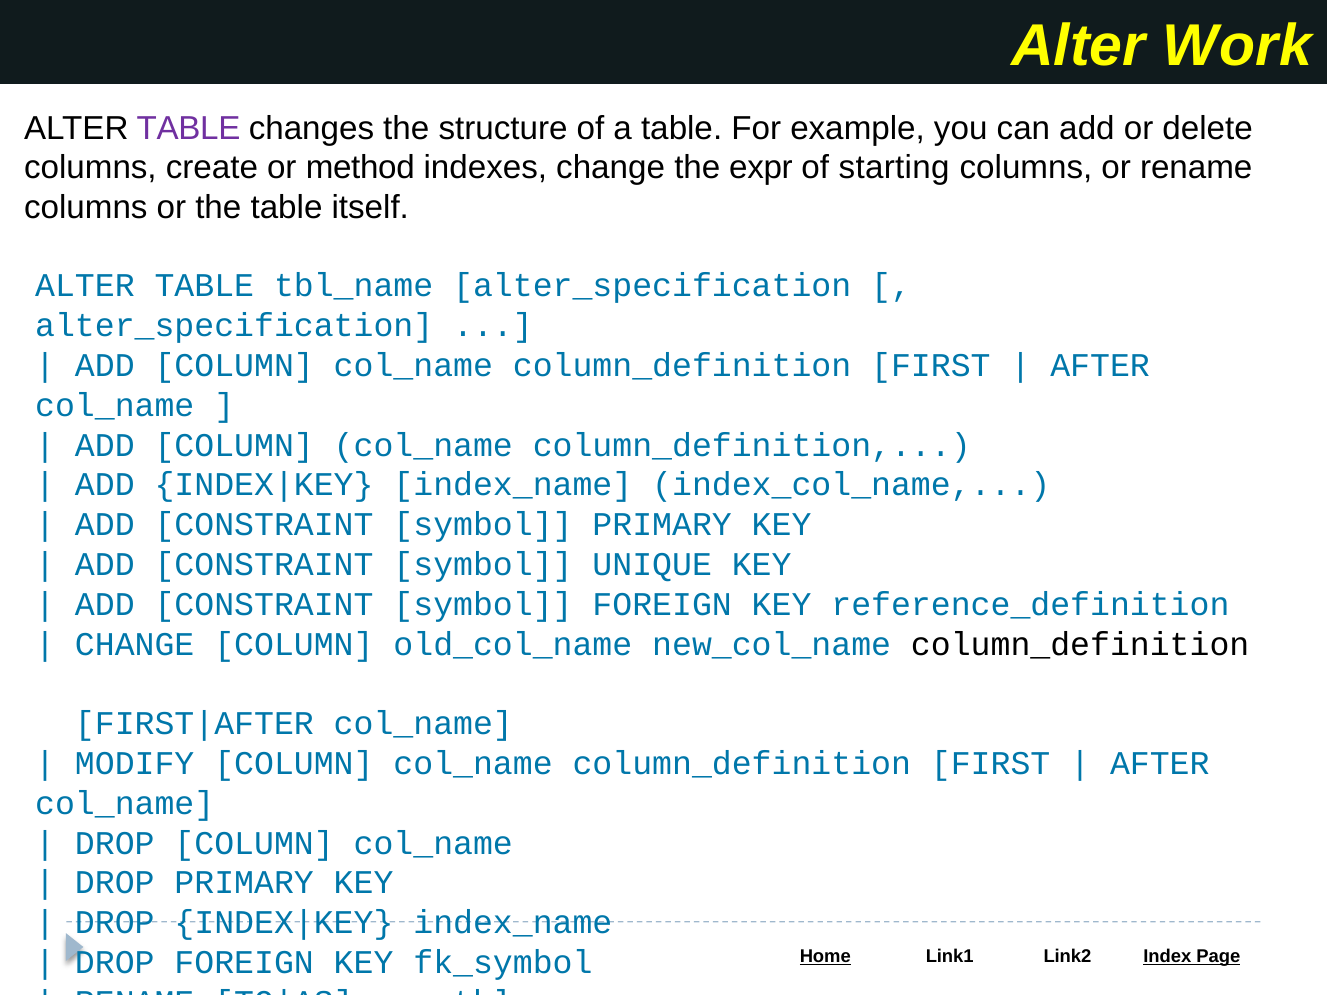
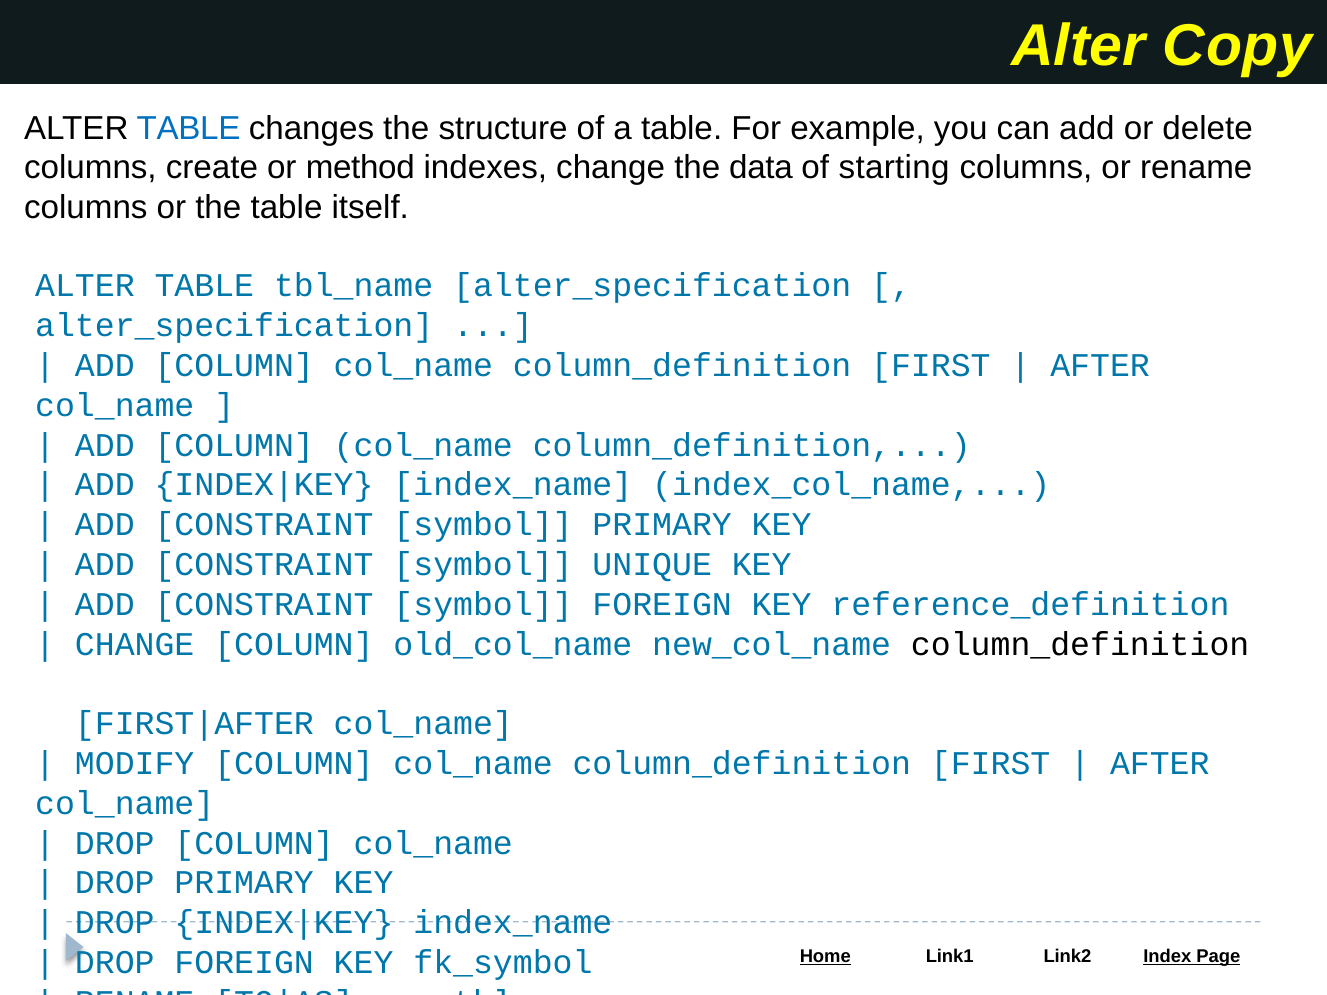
Work: Work -> Copy
TABLE at (189, 128) colour: purple -> blue
expr: expr -> data
